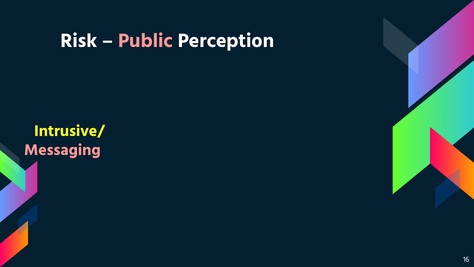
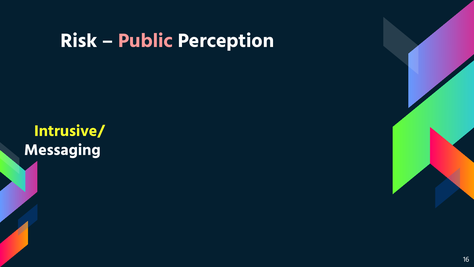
Messaging colour: pink -> white
